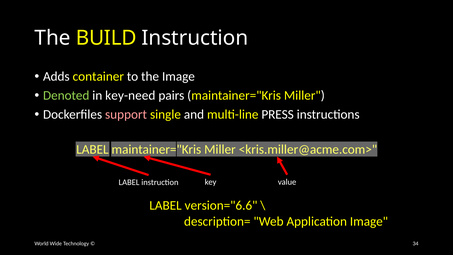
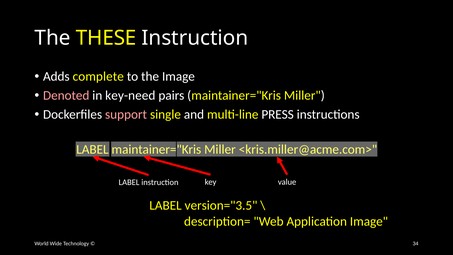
BUILD: BUILD -> THESE
container: container -> complete
Denoted colour: light green -> pink
version="6.6: version="6.6 -> version="3.5
